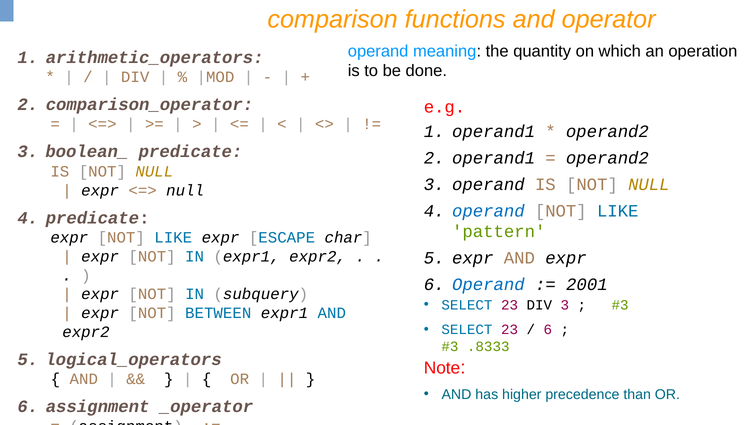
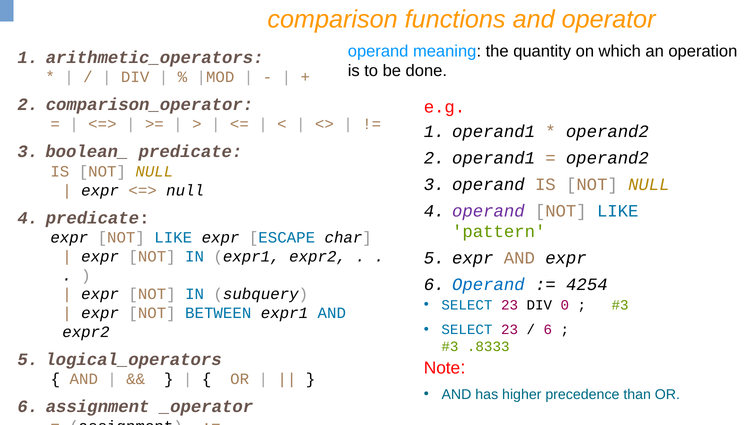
operand at (488, 211) colour: blue -> purple
2001: 2001 -> 4254
DIV 3: 3 -> 0
